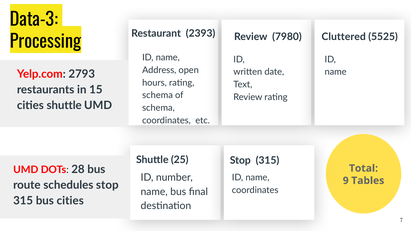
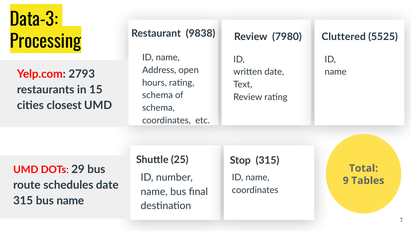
2393: 2393 -> 9838
cities shuttle: shuttle -> closest
28: 28 -> 29
schedules stop: stop -> date
bus cities: cities -> name
